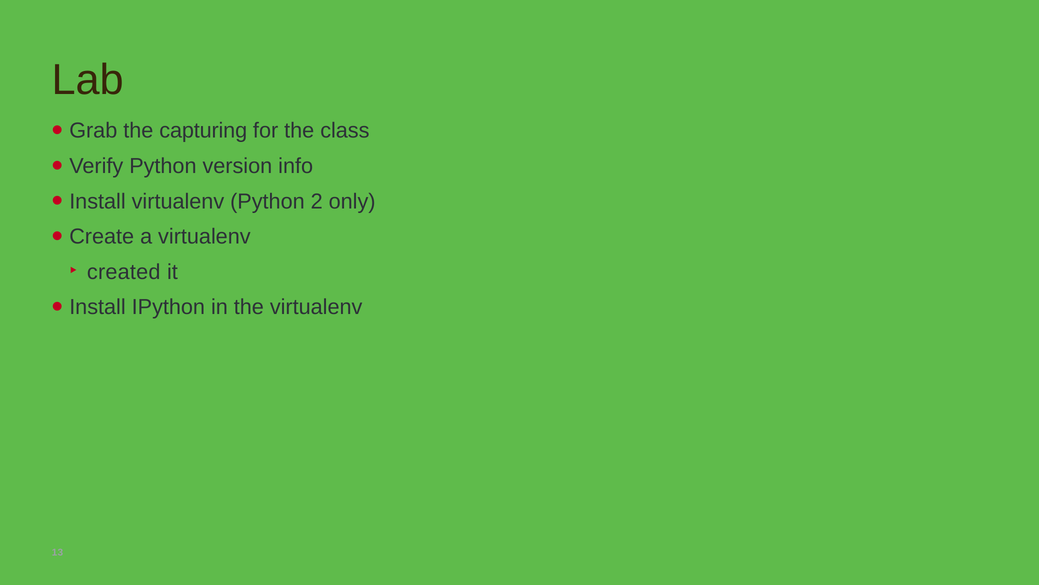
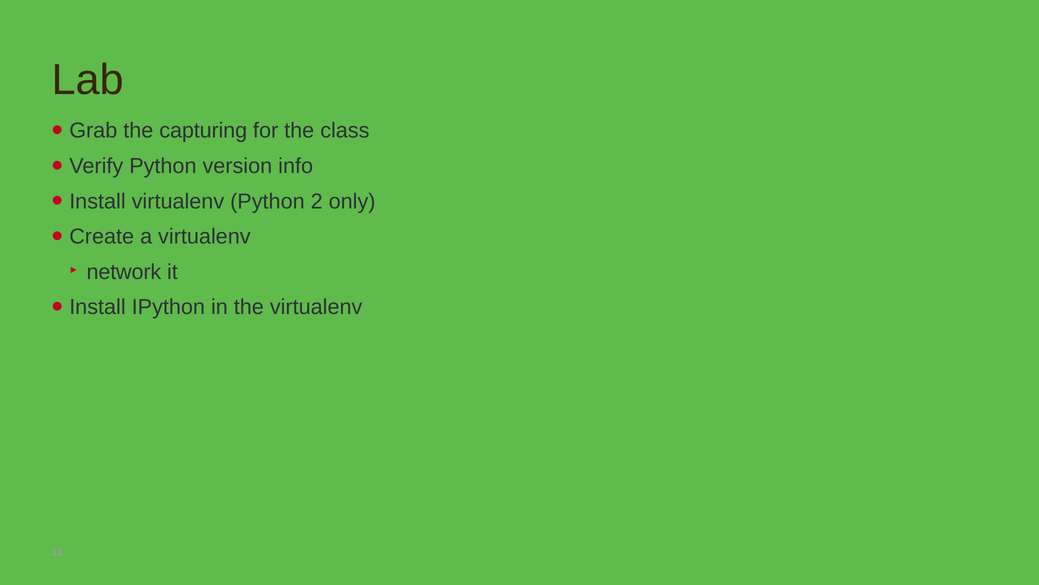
created: created -> network
